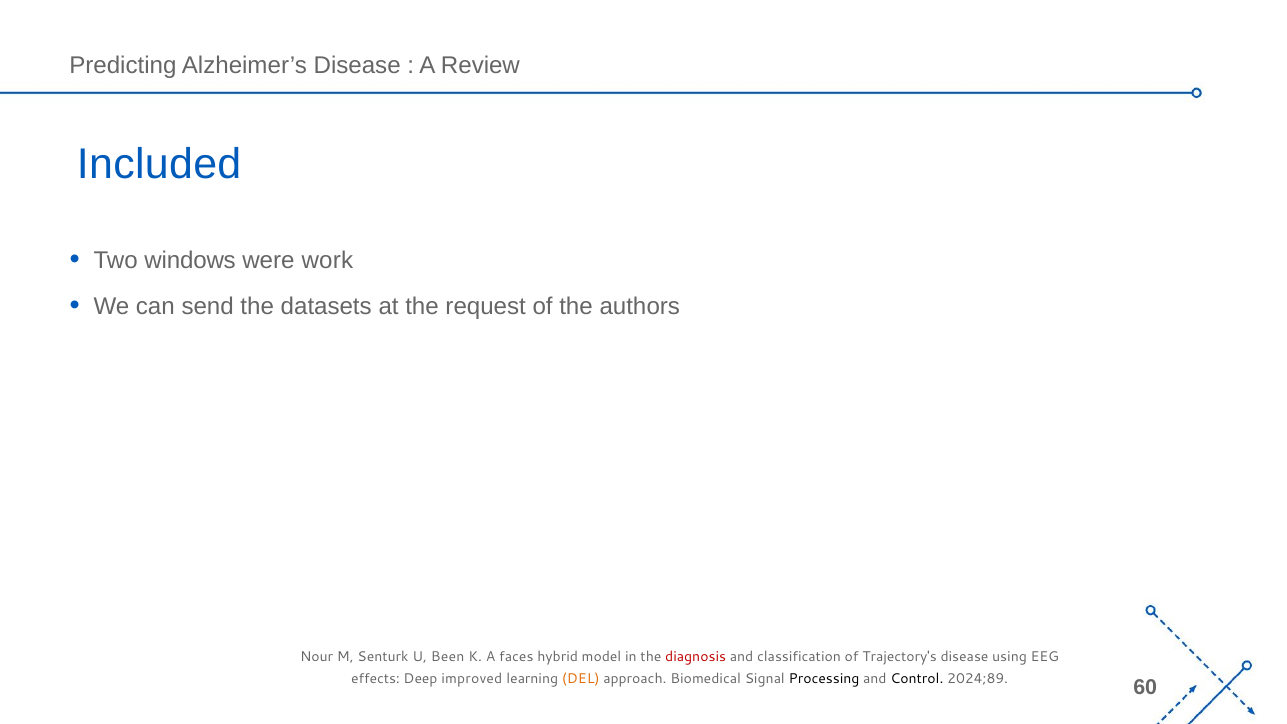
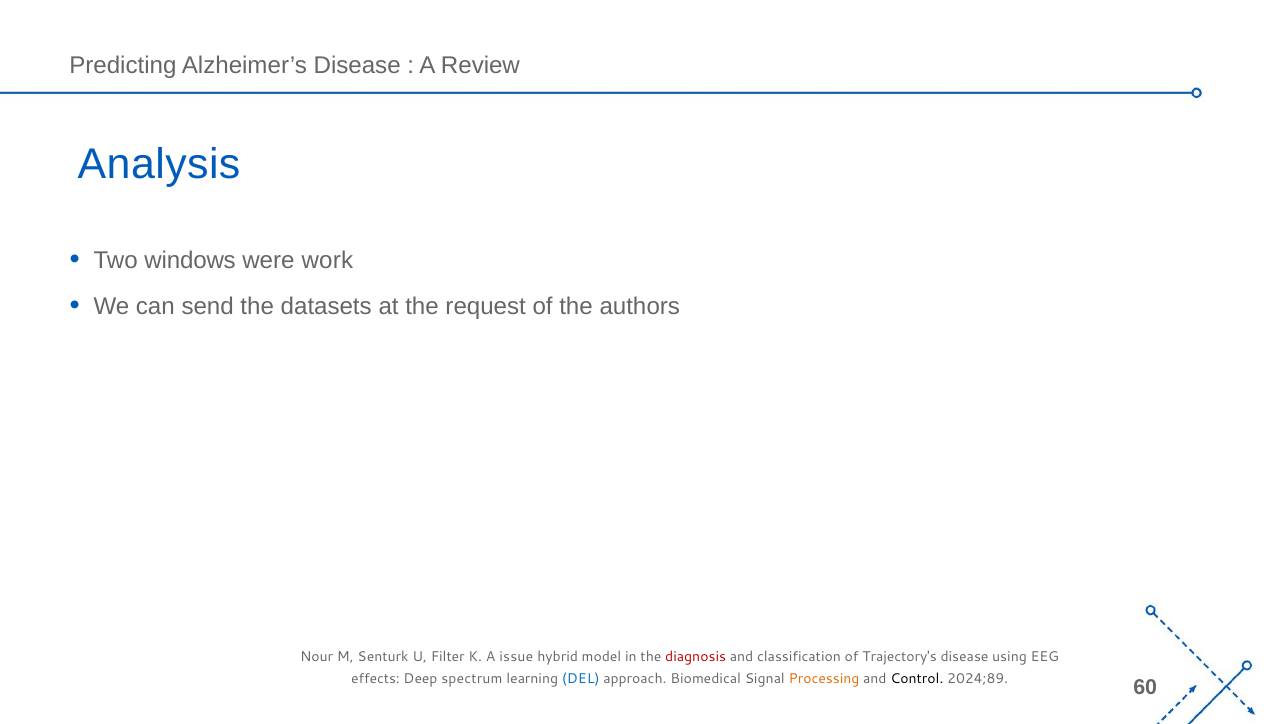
Included: Included -> Analysis
Been: Been -> Filter
faces: faces -> issue
improved: improved -> spectrum
DEL colour: orange -> blue
Processing colour: black -> orange
